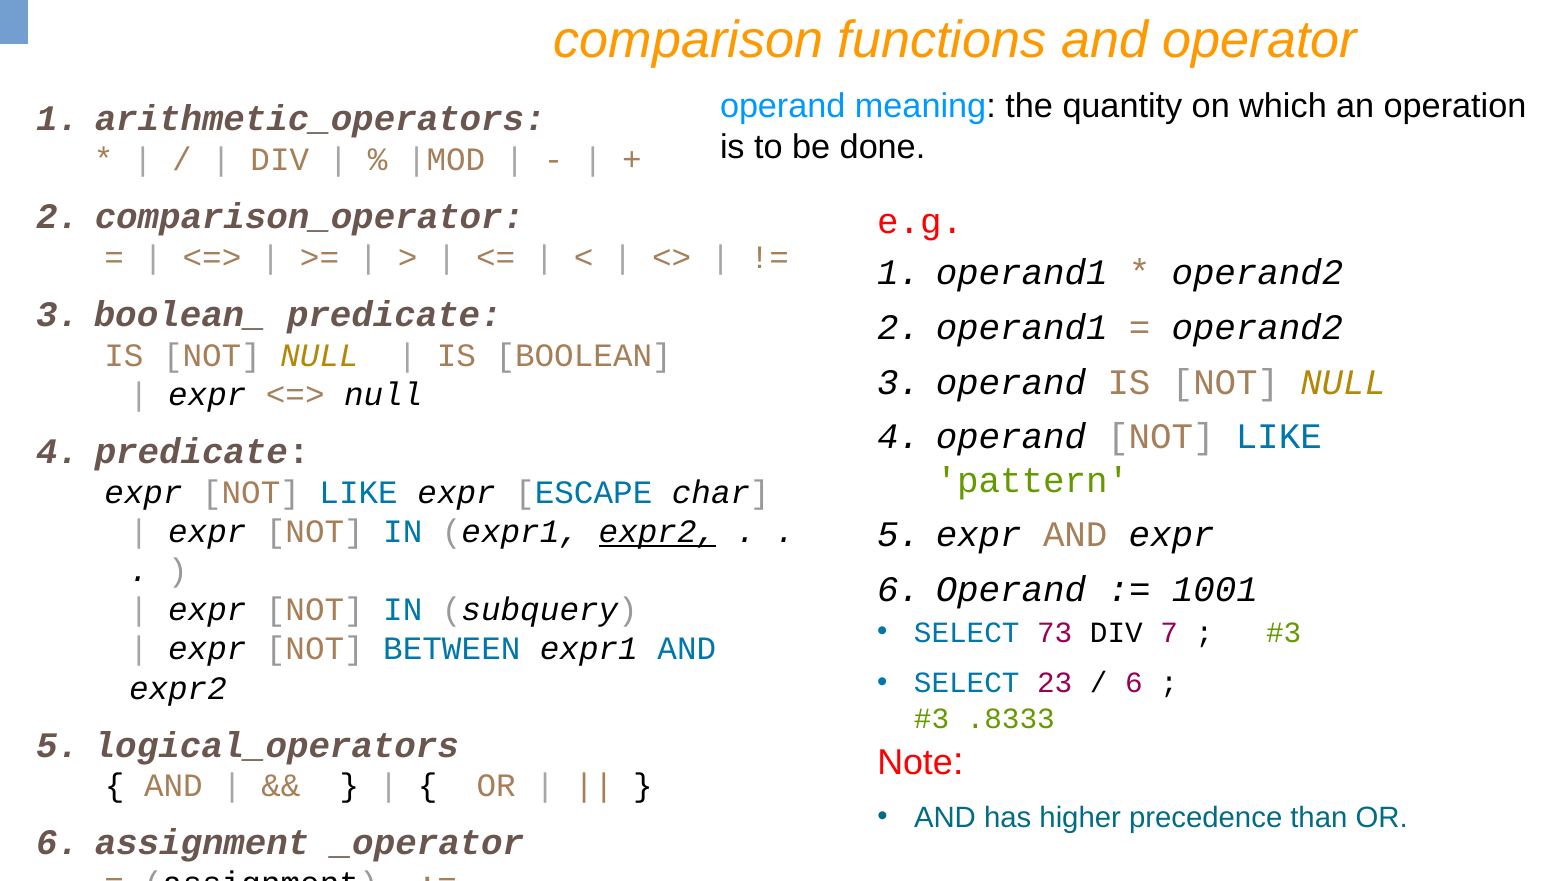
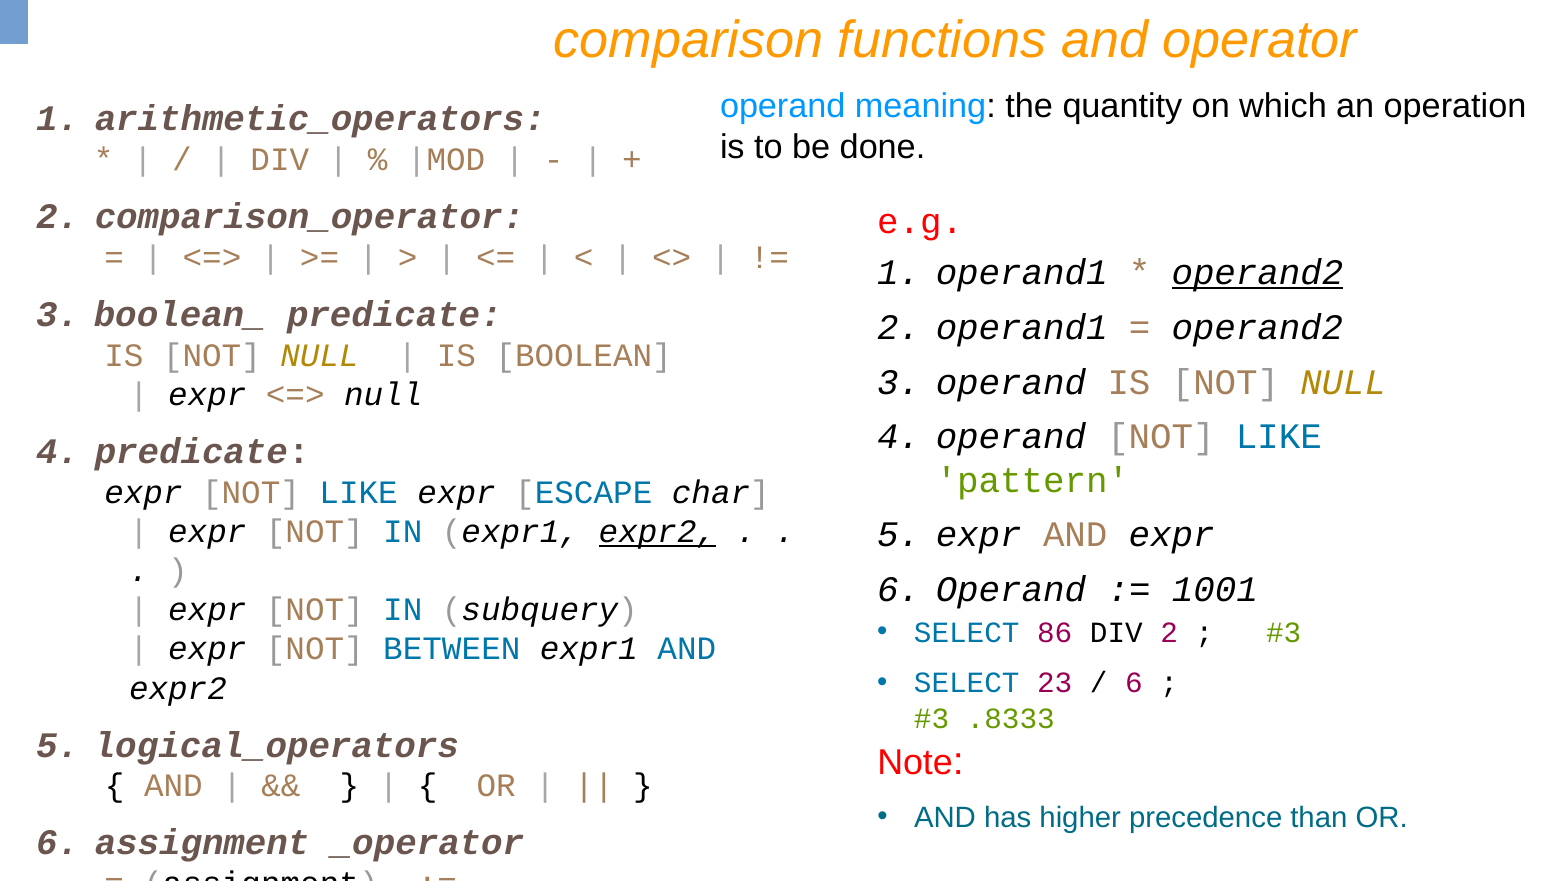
operand2 at (1257, 272) underline: none -> present
73: 73 -> 86
DIV 7: 7 -> 2
